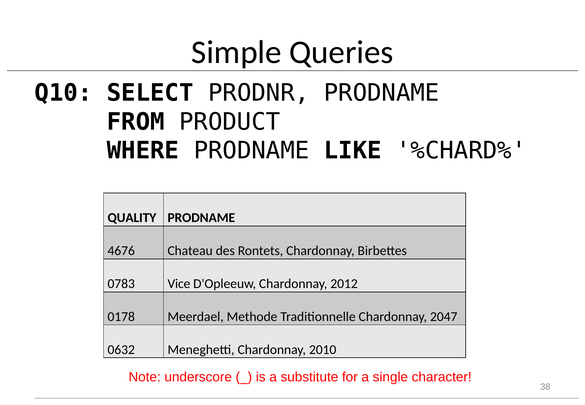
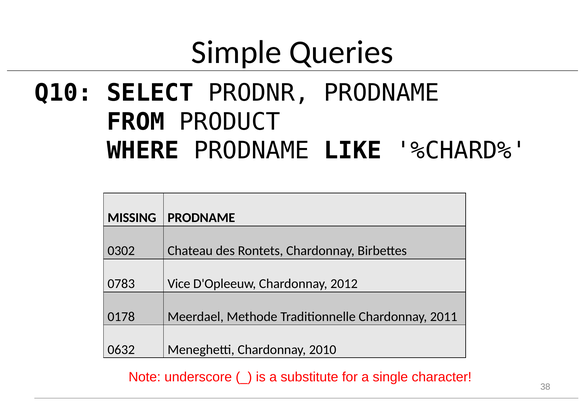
QUALITY: QUALITY -> MISSING
4676: 4676 -> 0302
2047: 2047 -> 2011
